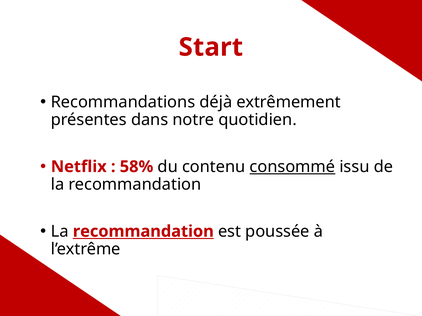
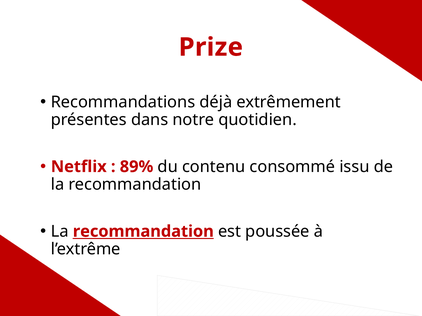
Start: Start -> Prize
58%: 58% -> 89%
consommé underline: present -> none
